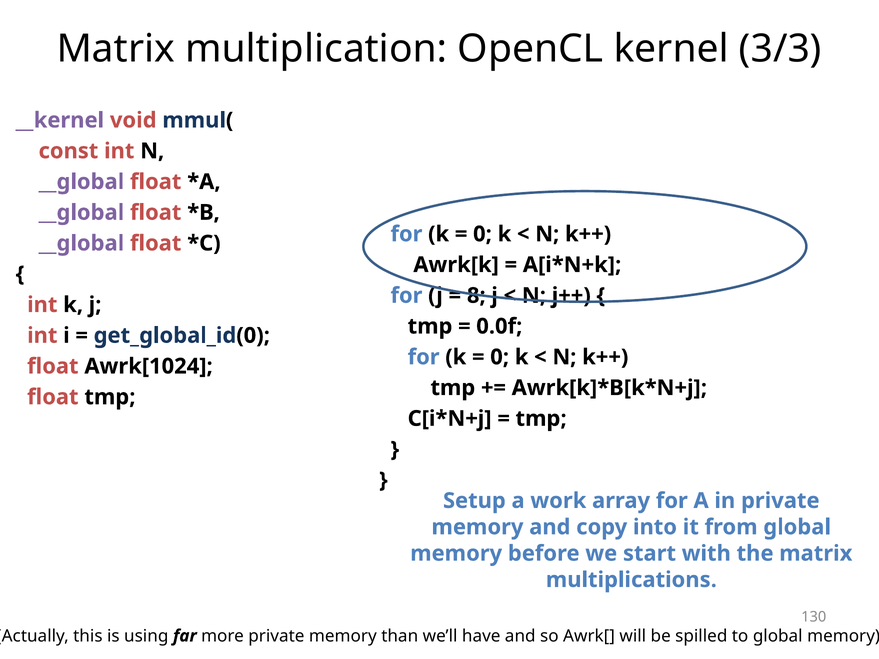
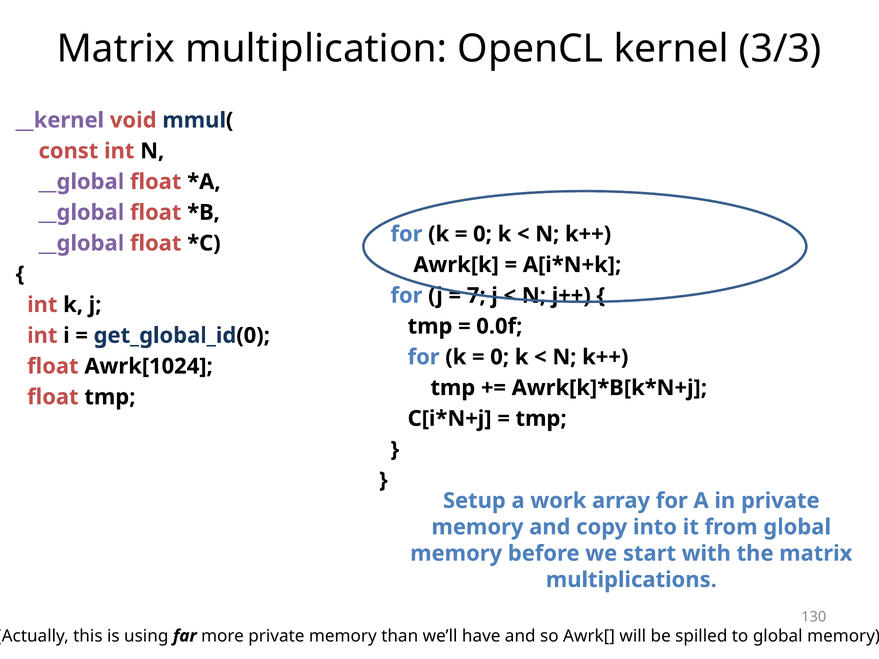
8: 8 -> 7
